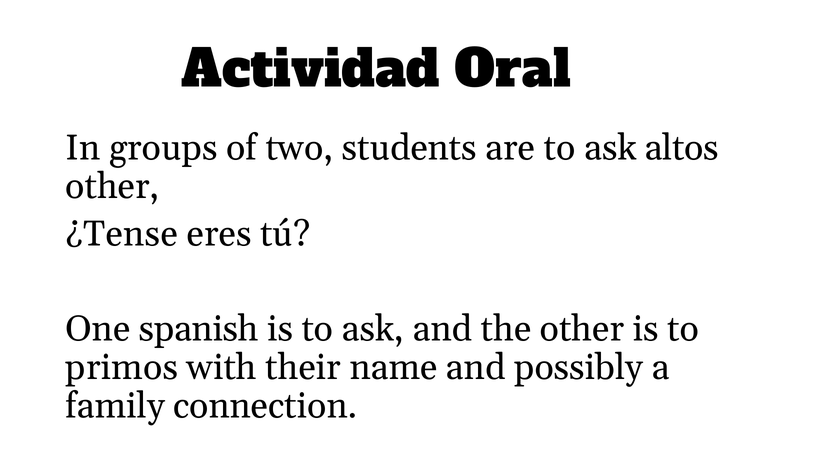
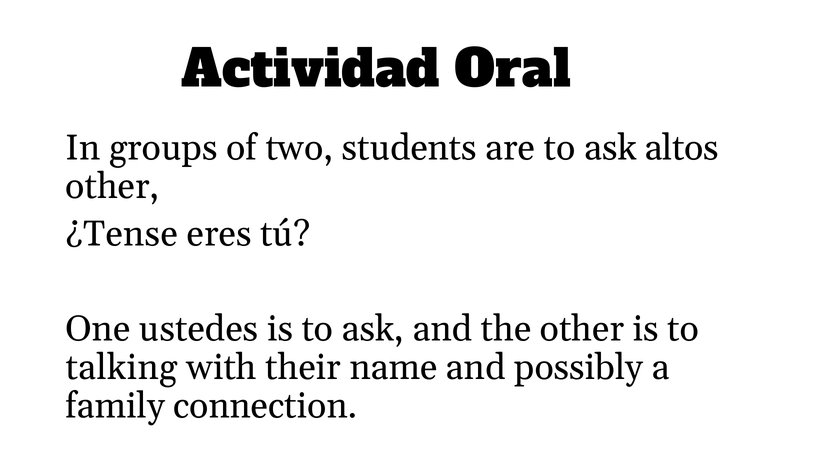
spanish: spanish -> ustedes
primos: primos -> talking
